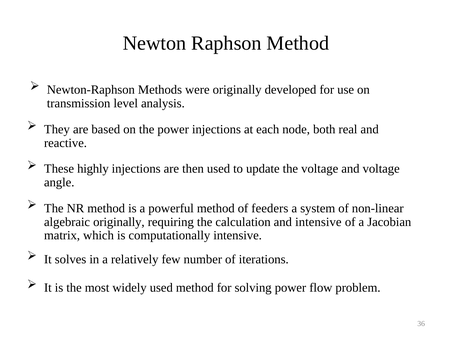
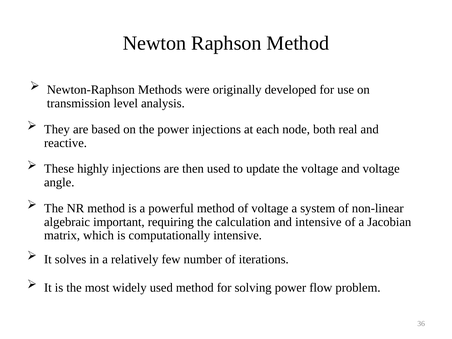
of feeders: feeders -> voltage
algebraic originally: originally -> important
